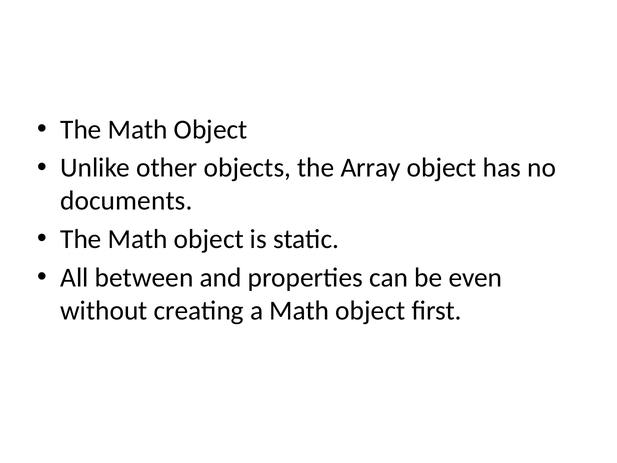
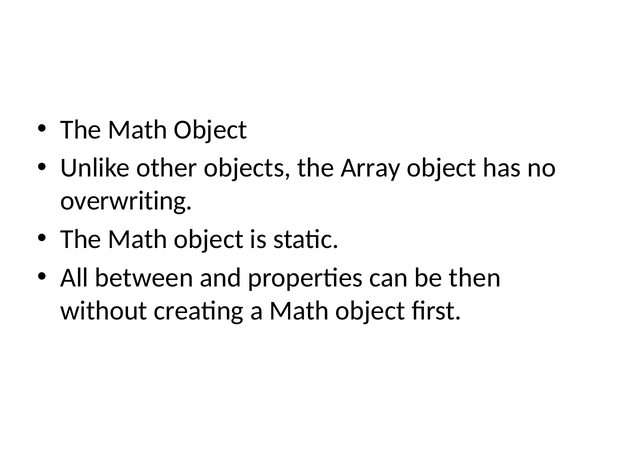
documents: documents -> overwriting
even: even -> then
